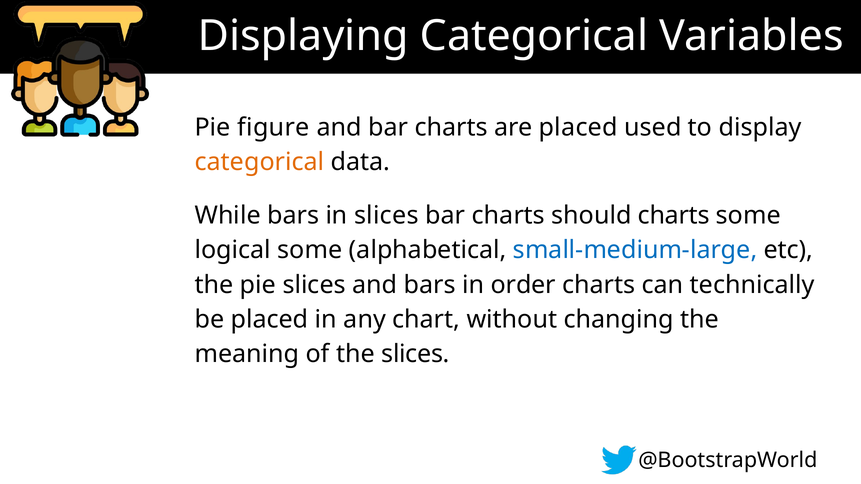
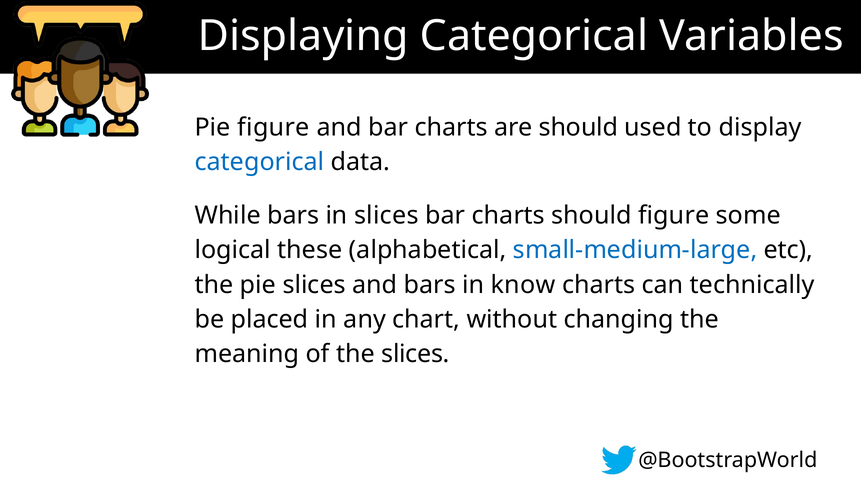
are placed: placed -> should
categorical at (259, 162) colour: orange -> blue
should charts: charts -> figure
logical some: some -> these
order: order -> know
